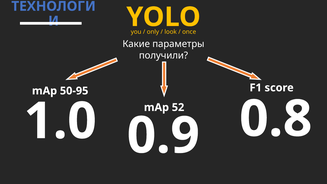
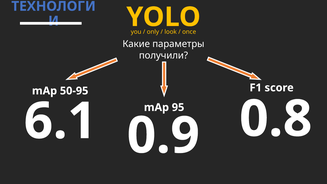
52: 52 -> 95
1.0: 1.0 -> 6.1
